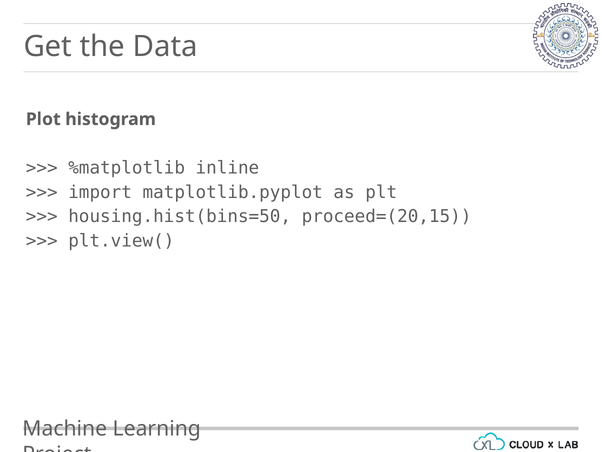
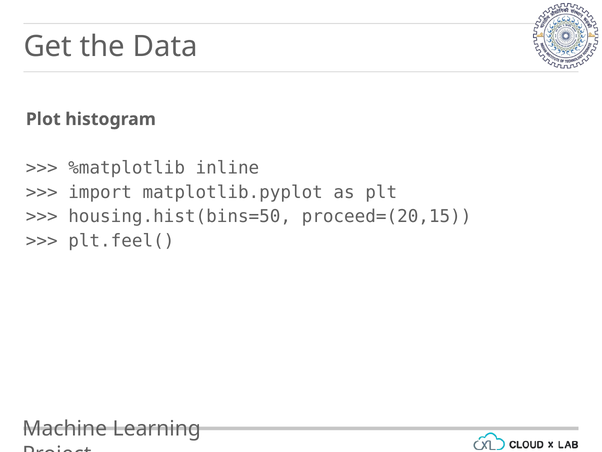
plt.view(: plt.view( -> plt.feel(
